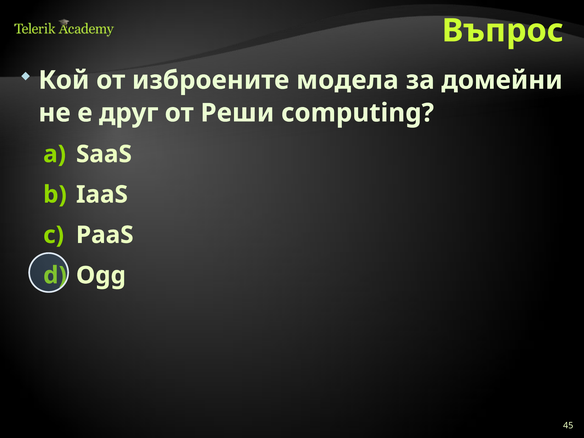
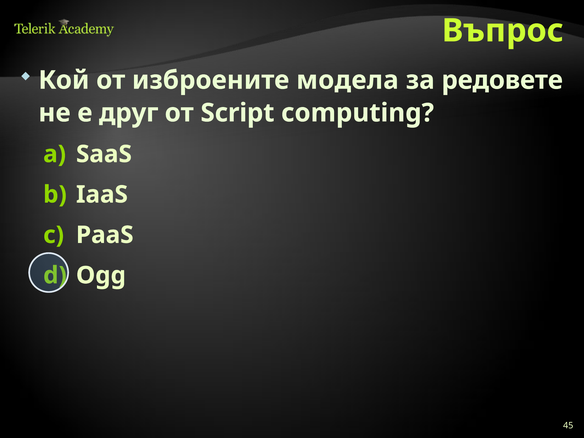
домейни: домейни -> редовете
Реши: Реши -> Script
